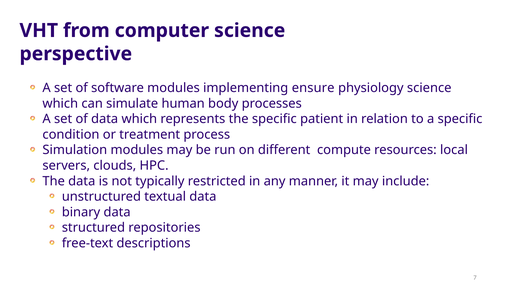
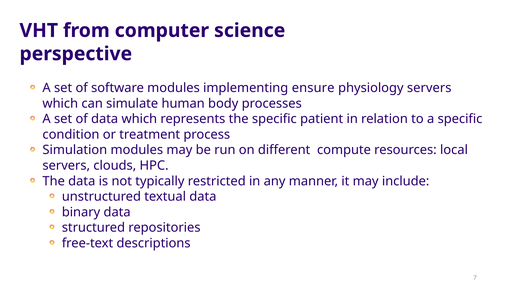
physiology science: science -> servers
